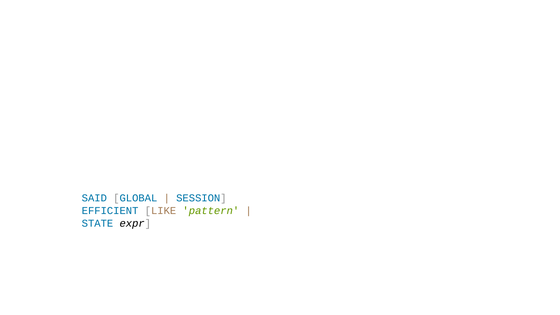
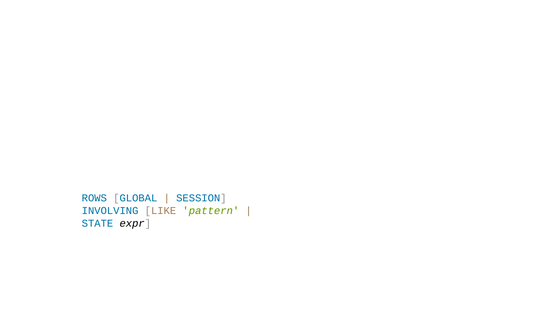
SAID: SAID -> ROWS
EFFICIENT: EFFICIENT -> INVOLVING
